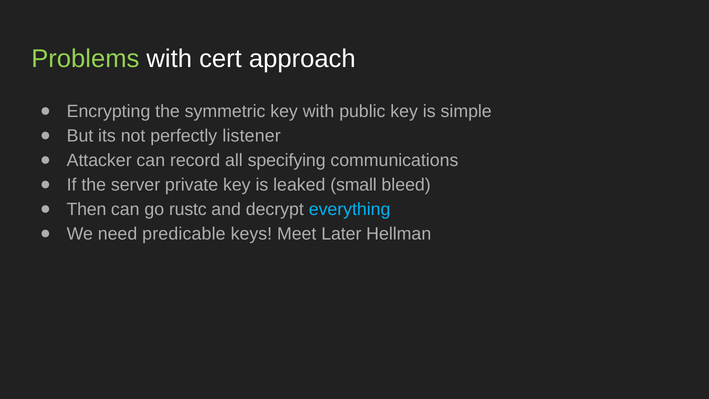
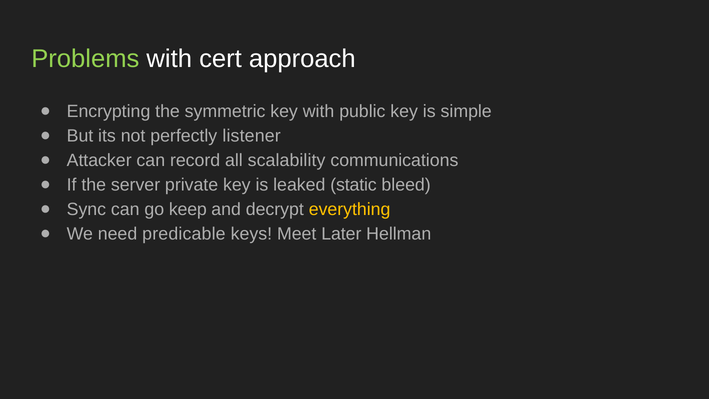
specifying: specifying -> scalability
small: small -> static
Then: Then -> Sync
rustc: rustc -> keep
everything colour: light blue -> yellow
